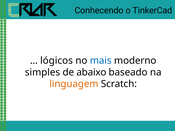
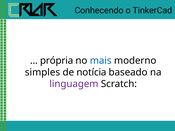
lógicos: lógicos -> própria
abaixo: abaixo -> notícia
linguagem colour: orange -> purple
